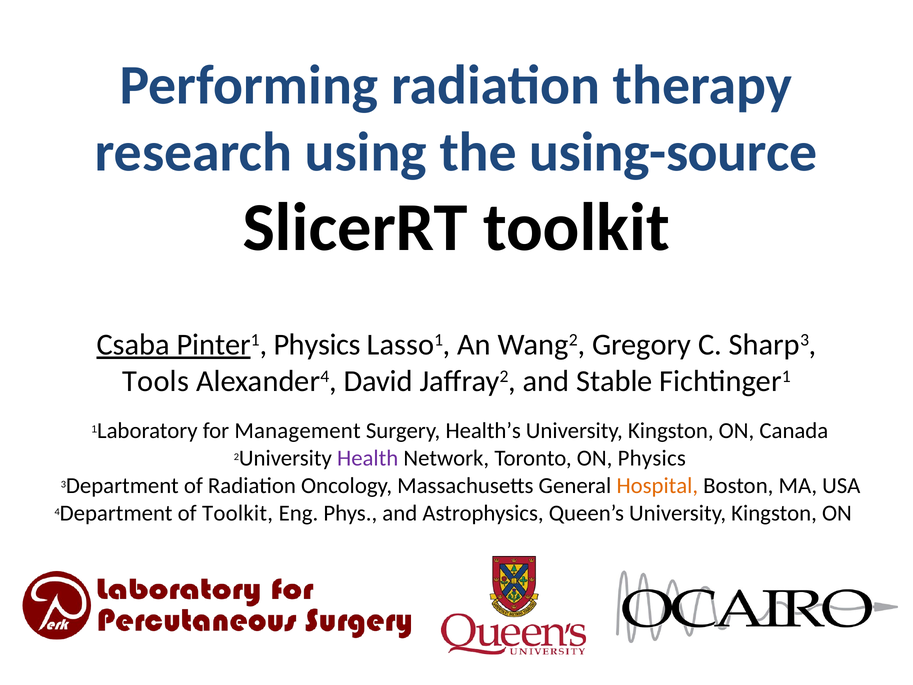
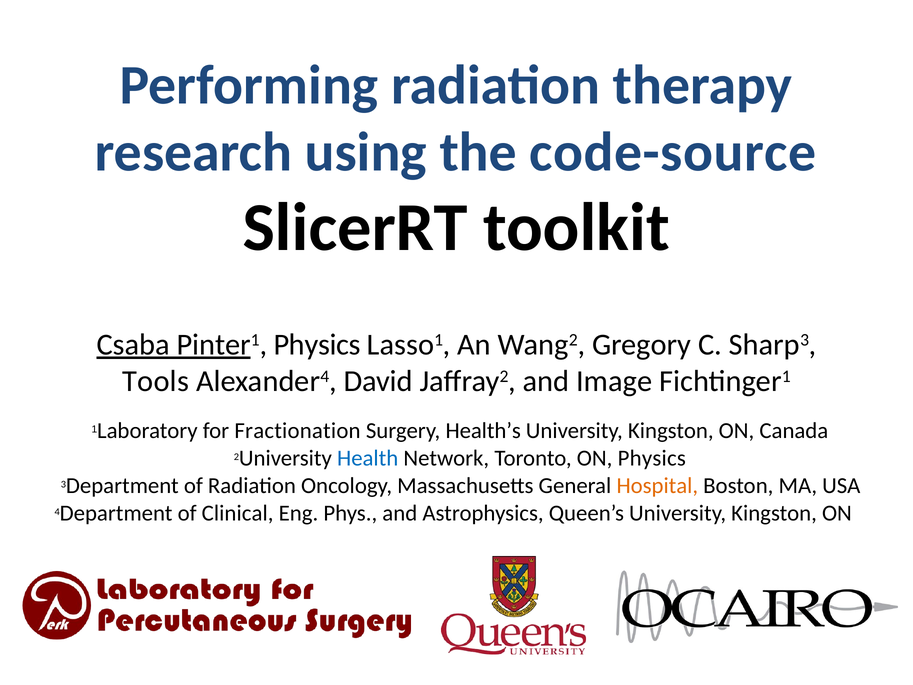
using-source: using-source -> code-source
Stable: Stable -> Image
Management: Management -> Fractionation
Health colour: purple -> blue
of Toolkit: Toolkit -> Clinical
